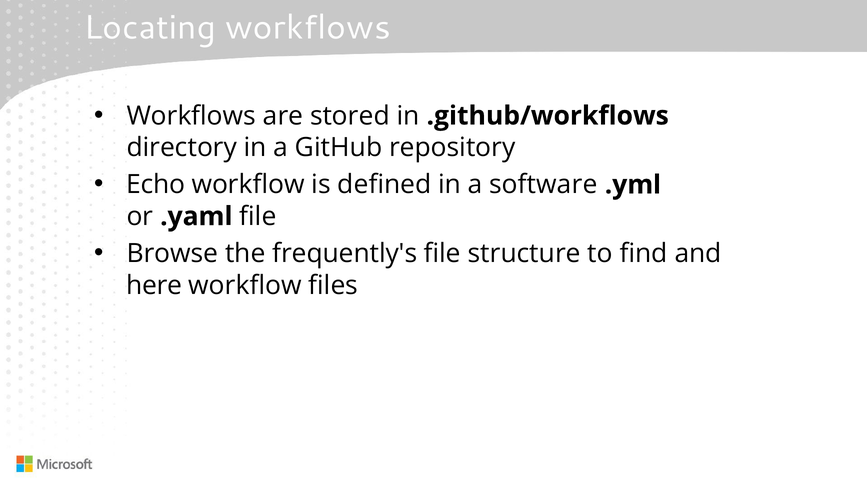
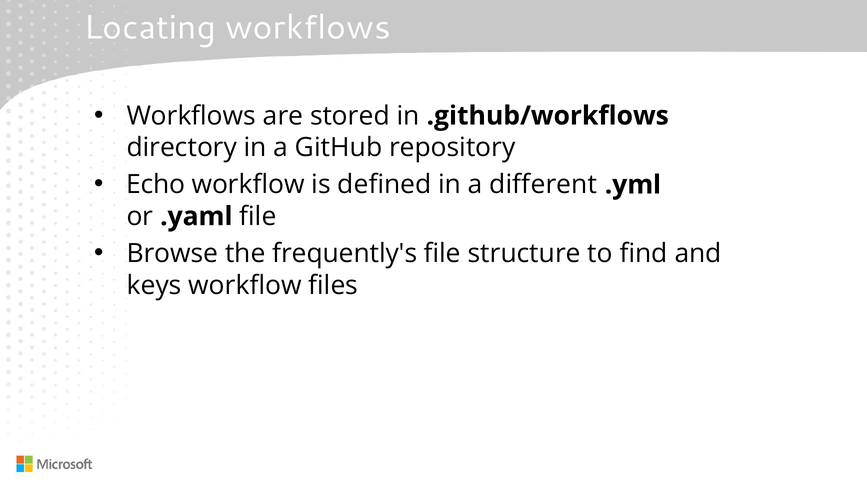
software: software -> different
here: here -> keys
